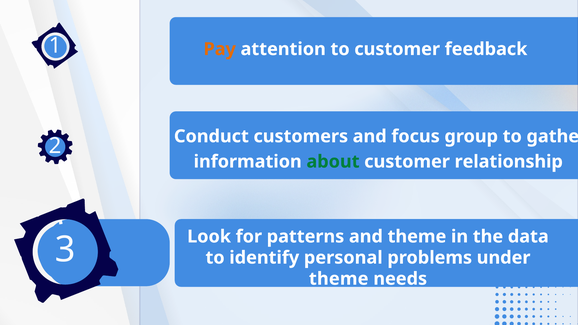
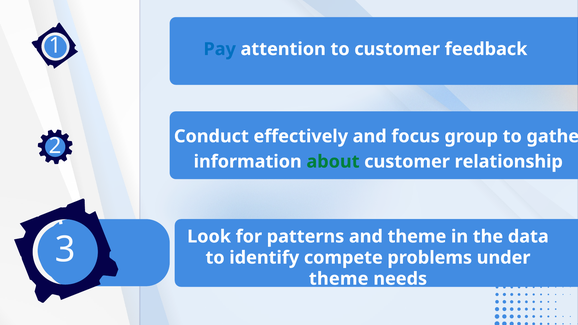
Pay colour: orange -> blue
customers: customers -> effectively
personal: personal -> compete
